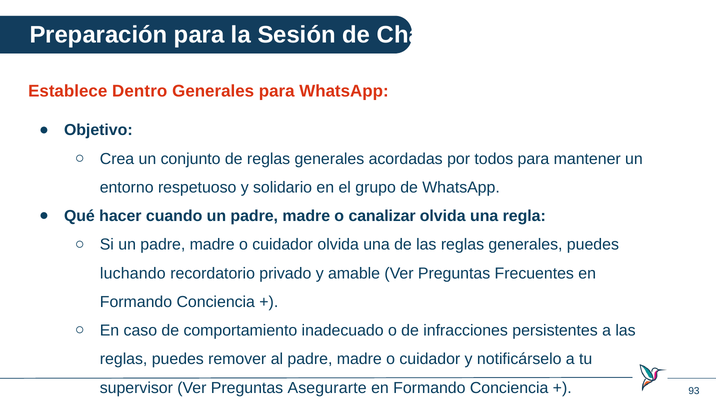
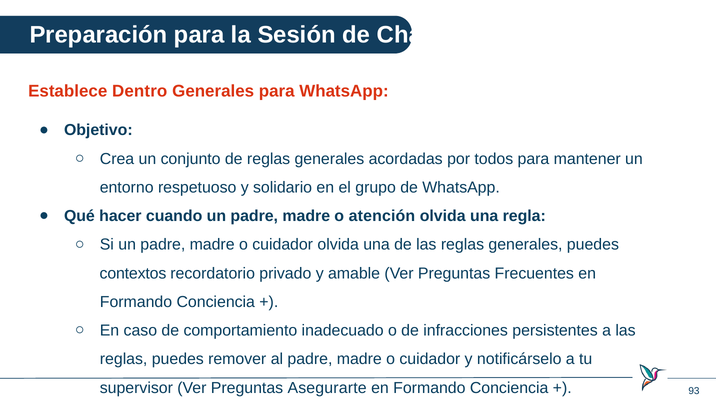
canalizar: canalizar -> atención
luchando: luchando -> contextos
